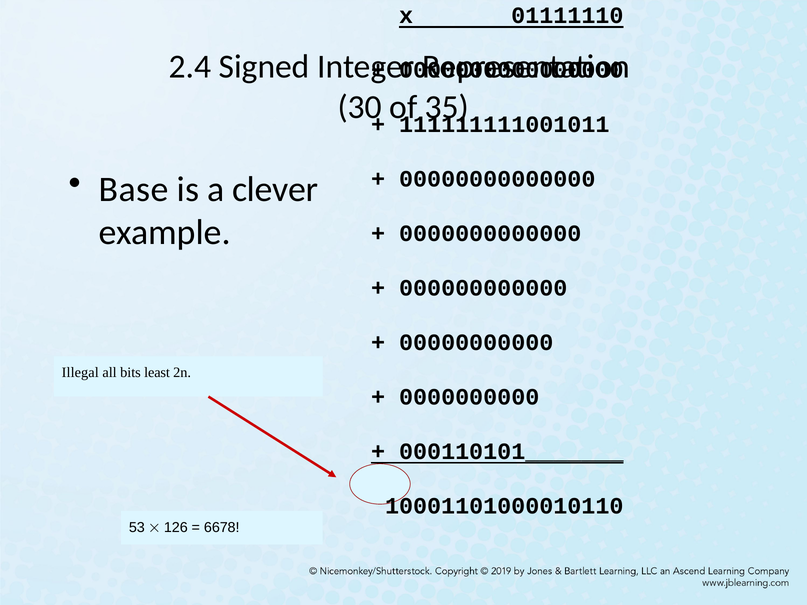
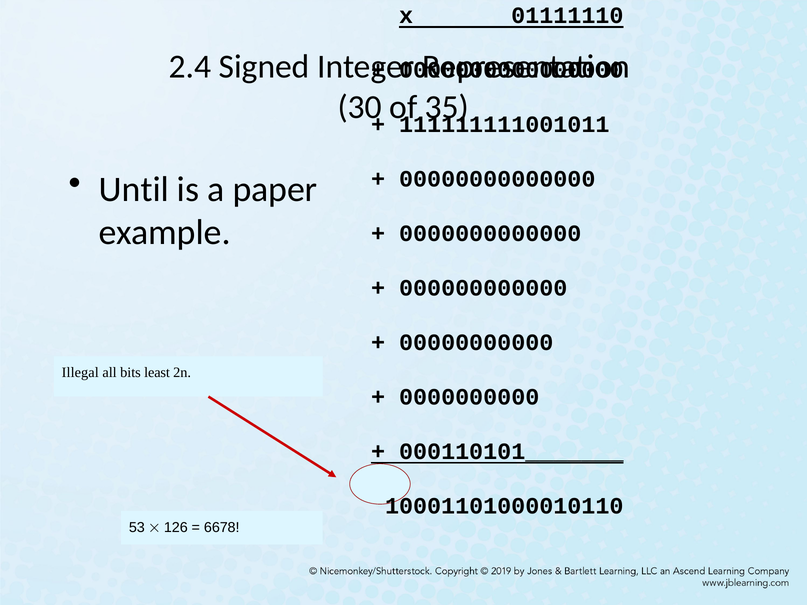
Base: Base -> Until
clever: clever -> paper
